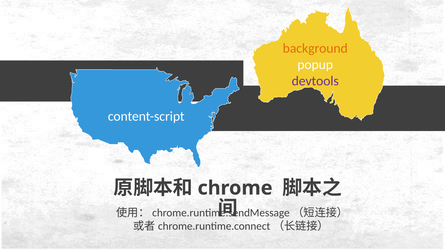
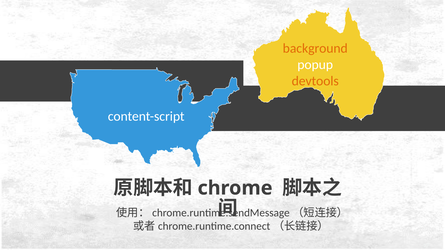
devtools colour: purple -> orange
